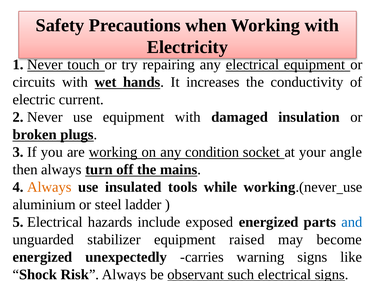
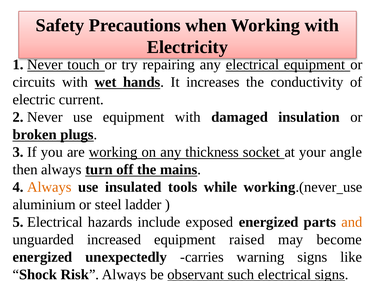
condition: condition -> thickness
and colour: blue -> orange
stabilizer: stabilizer -> increased
